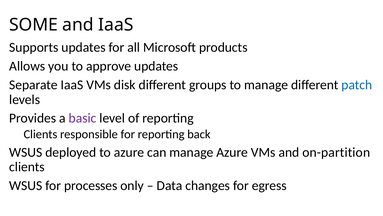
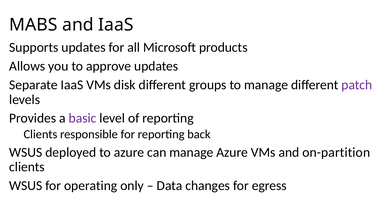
SOME: SOME -> MABS
patch colour: blue -> purple
processes: processes -> operating
